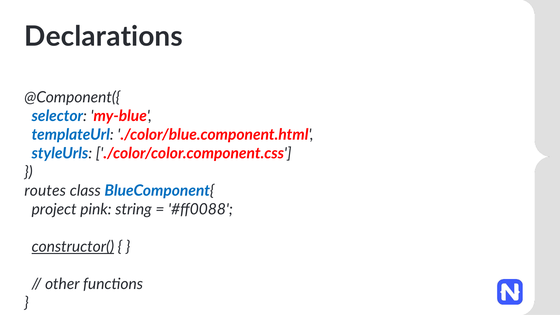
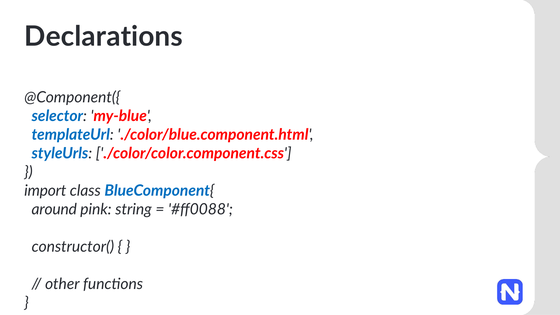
routes: routes -> import
project: project -> around
constructor( underline: present -> none
